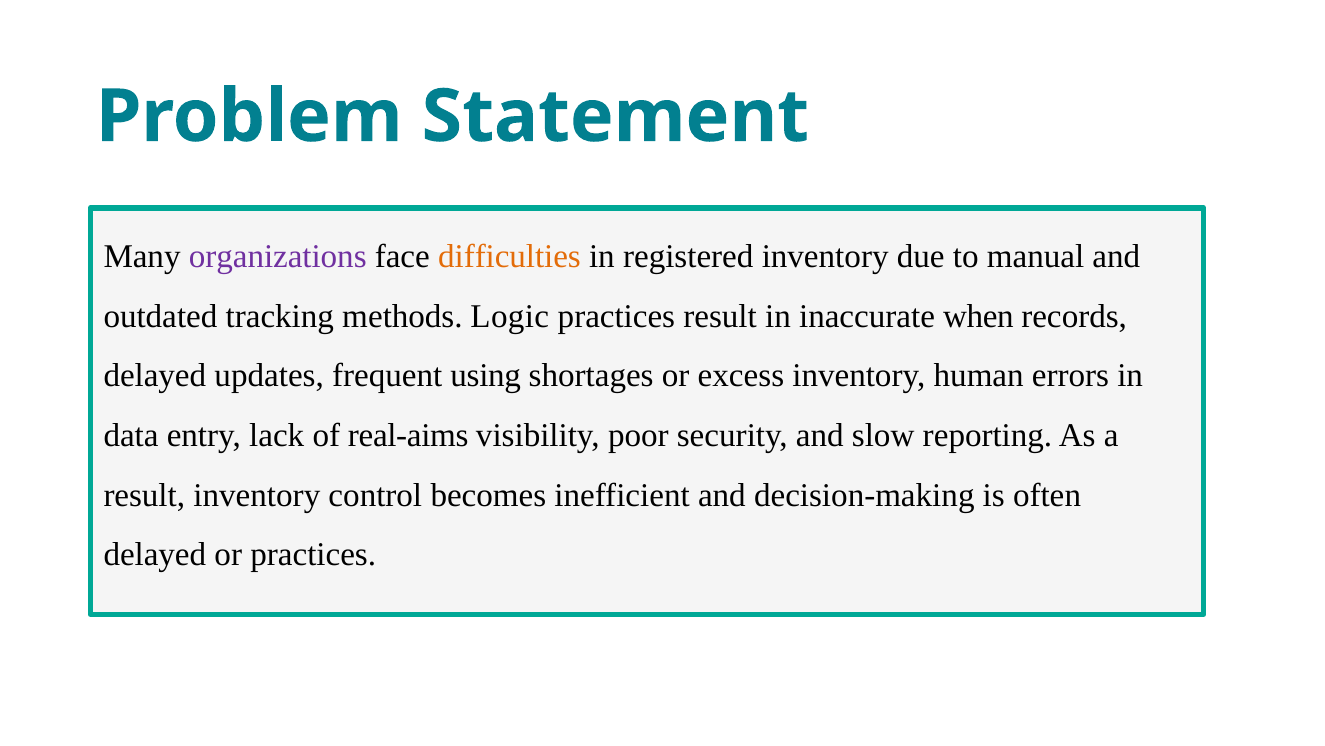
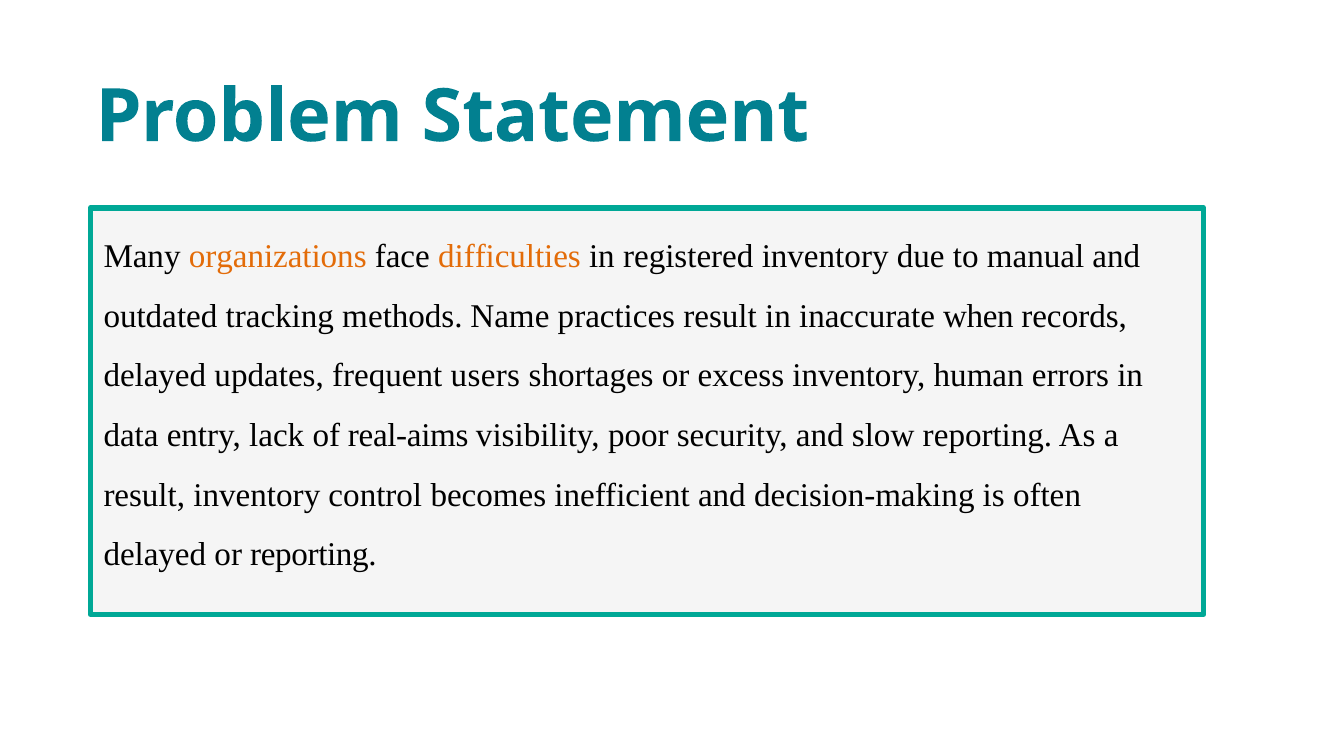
organizations colour: purple -> orange
Logic: Logic -> Name
using: using -> users
or practices: practices -> reporting
